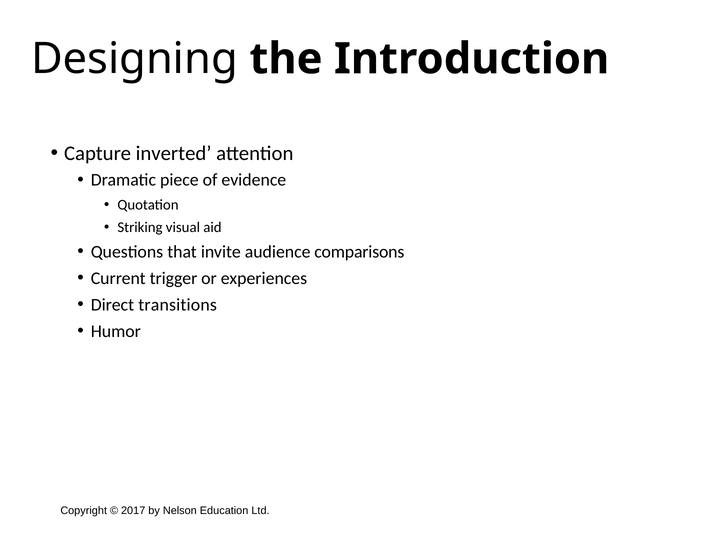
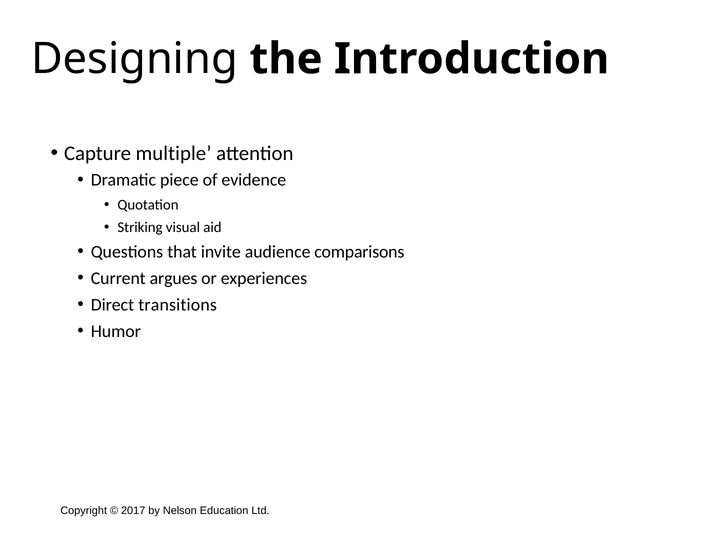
inverted: inverted -> multiple
trigger: trigger -> argues
